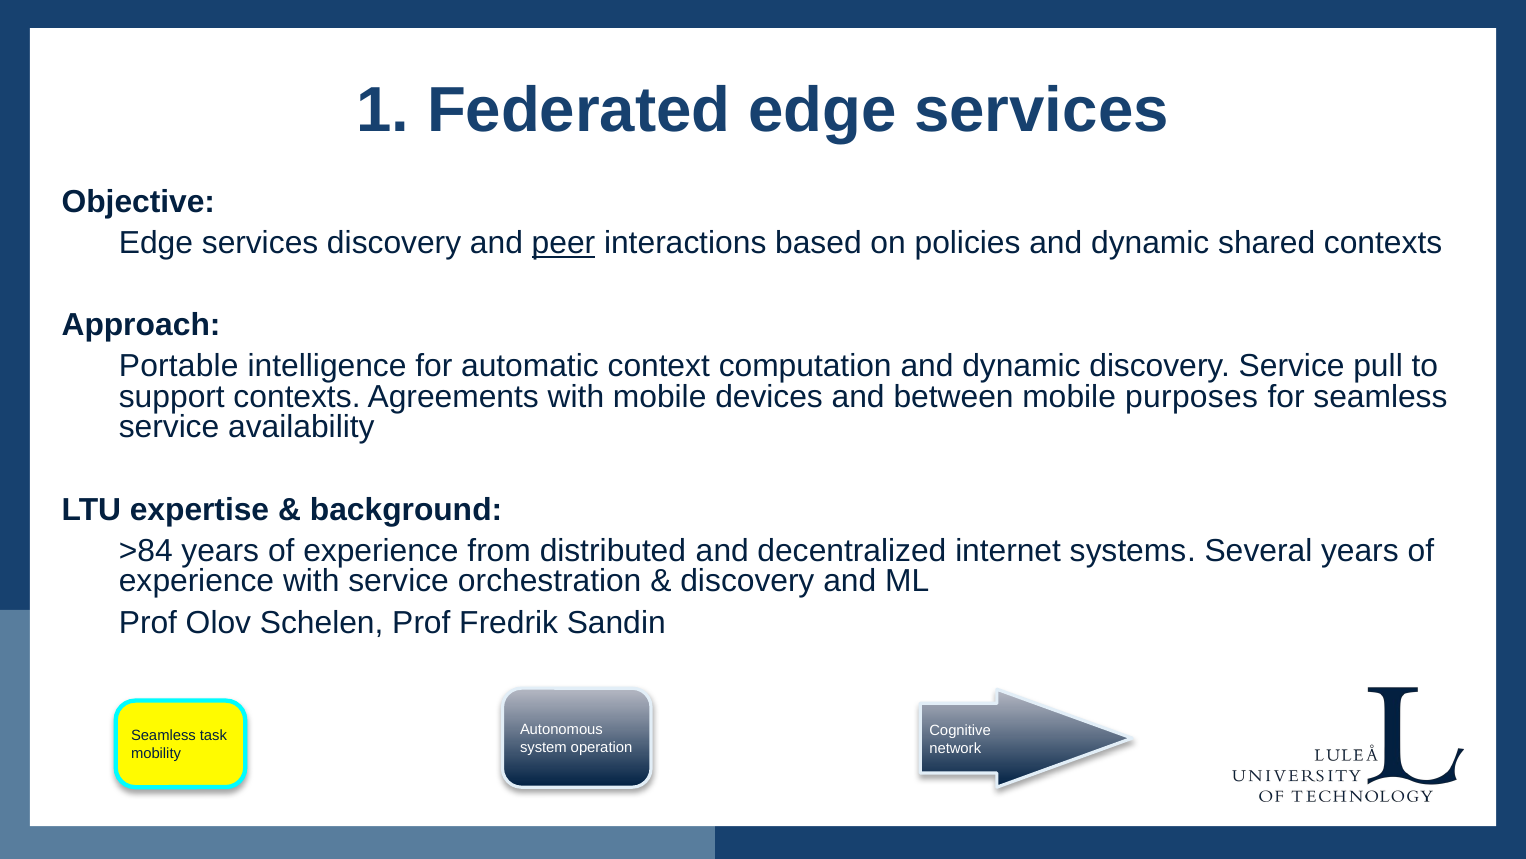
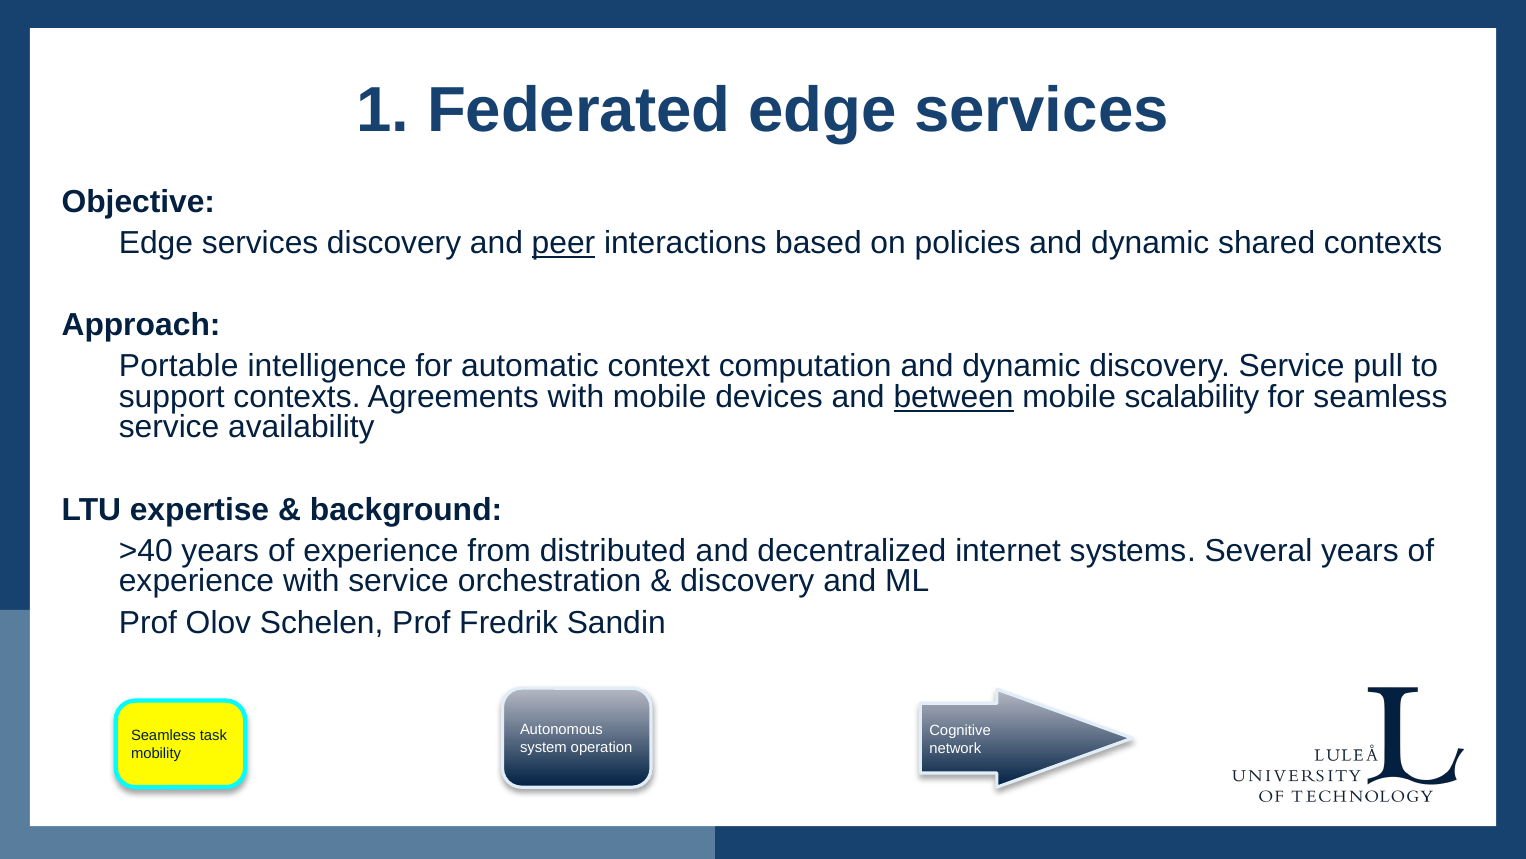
between underline: none -> present
purposes: purposes -> scalability
>84: >84 -> >40
